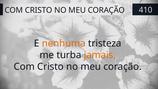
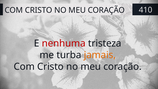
nenhuma colour: orange -> red
